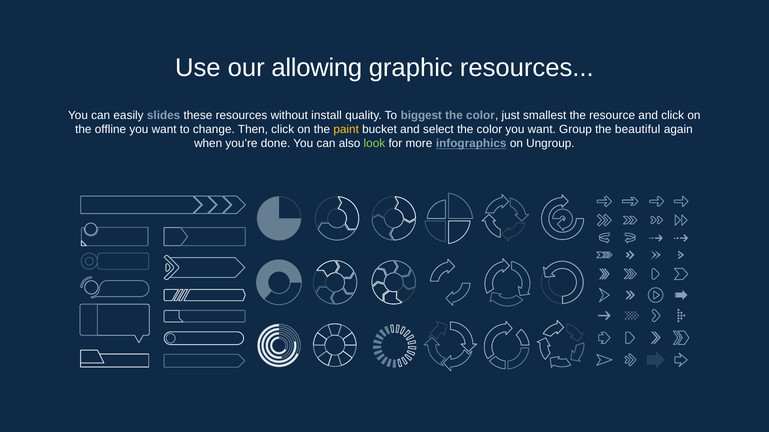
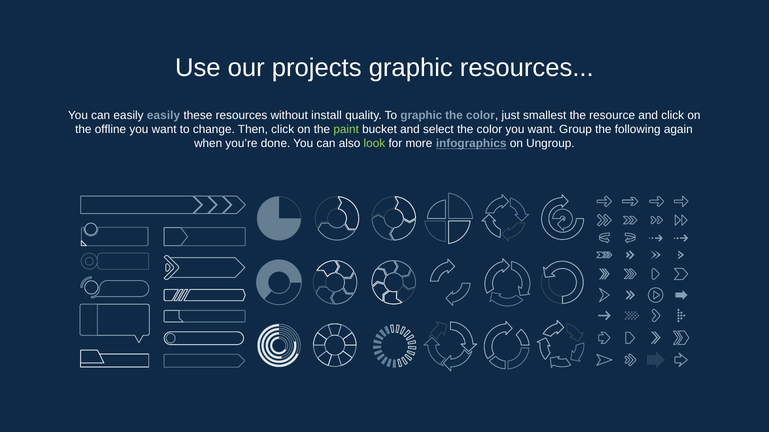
allowing: allowing -> projects
easily slides: slides -> easily
To biggest: biggest -> graphic
paint colour: yellow -> light green
beautiful: beautiful -> following
